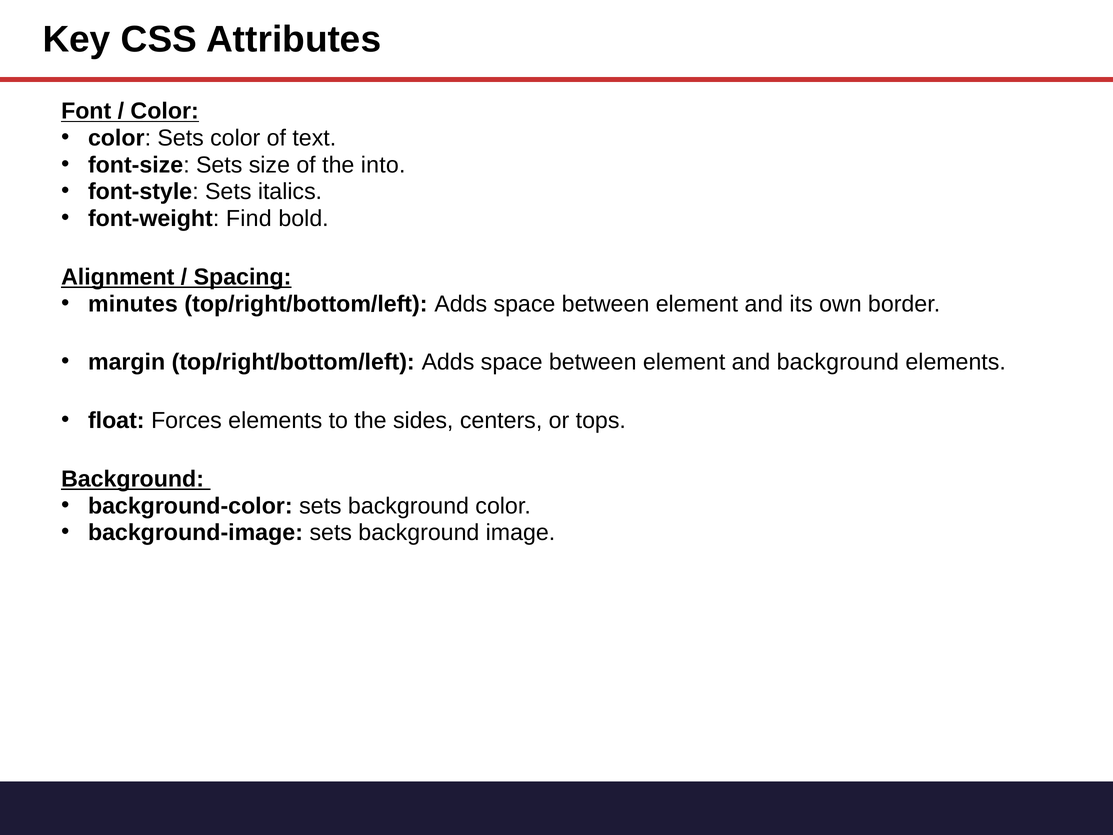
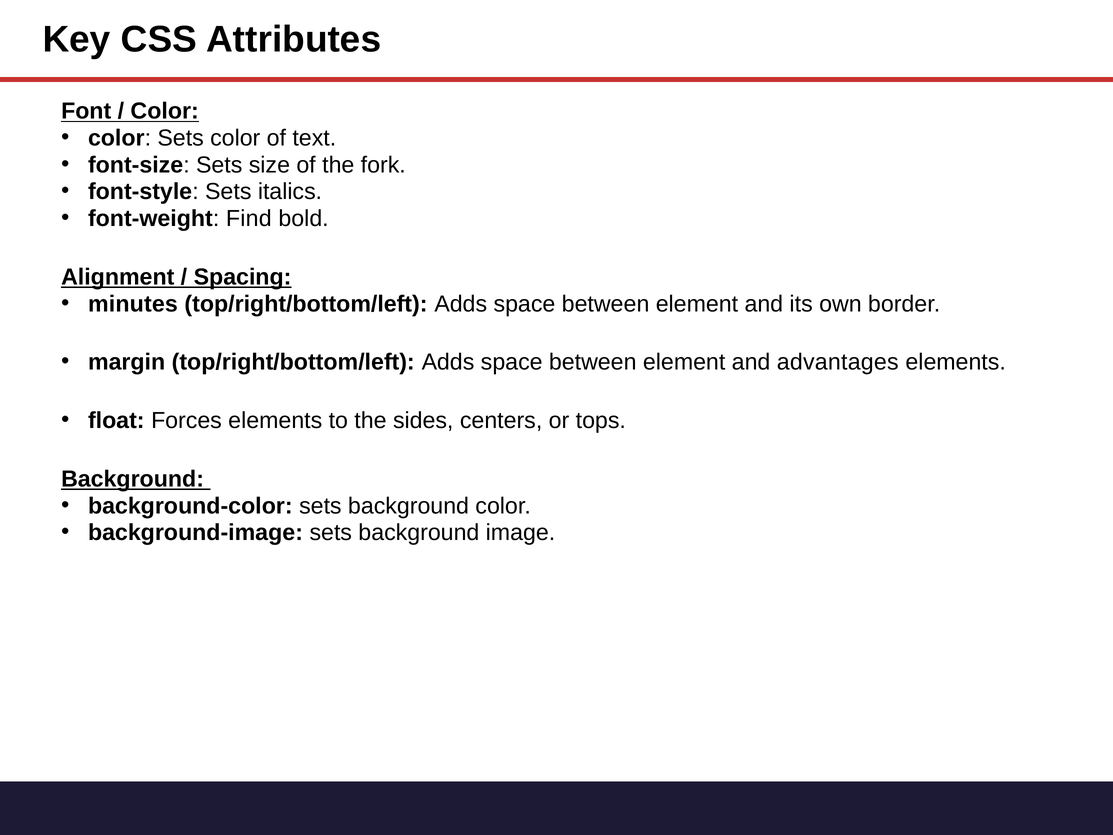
into: into -> fork
and background: background -> advantages
